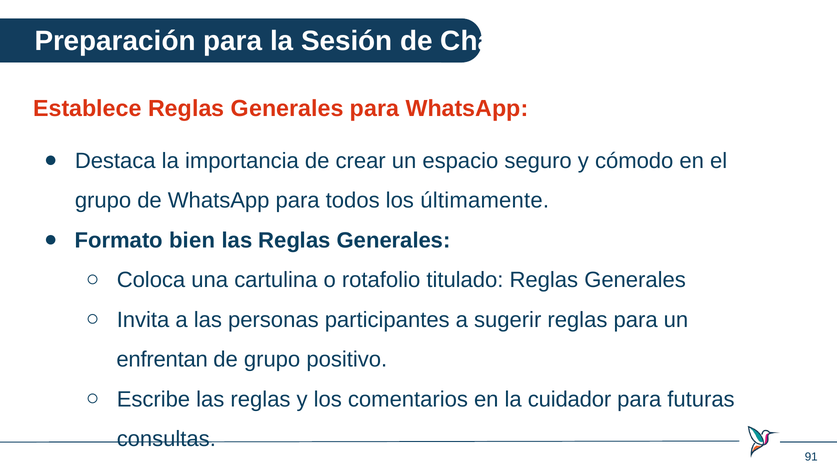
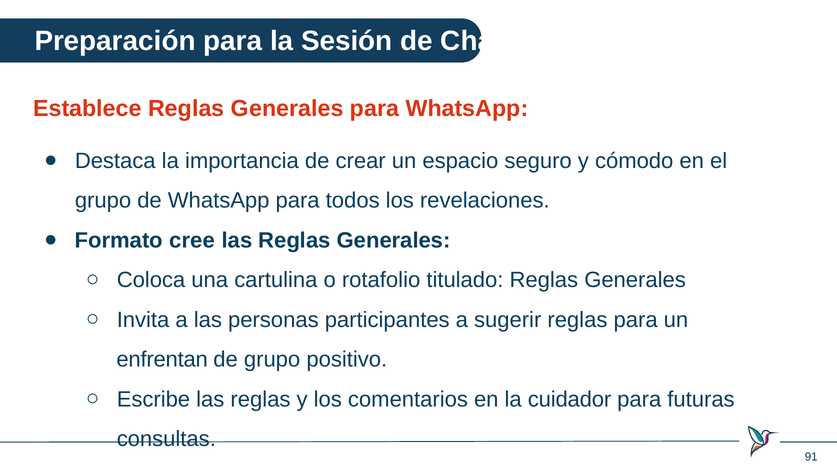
últimamente: últimamente -> revelaciones
bien: bien -> cree
